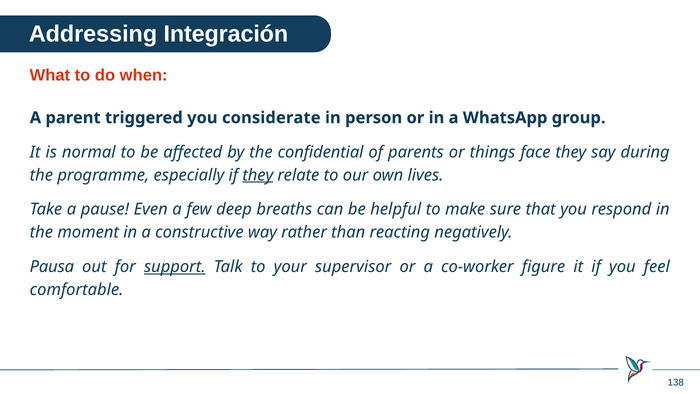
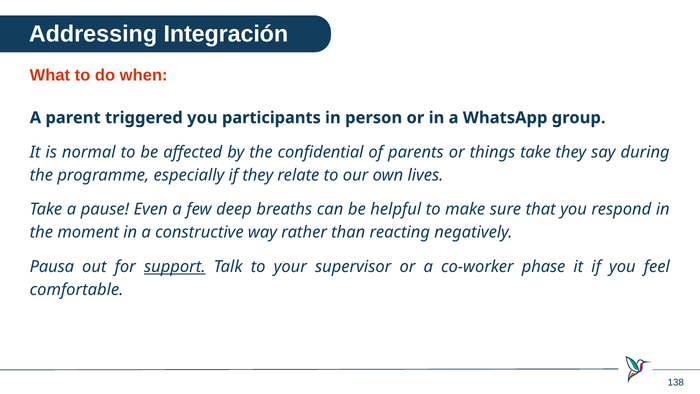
considerate: considerate -> participants
things face: face -> take
they at (258, 175) underline: present -> none
figure: figure -> phase
